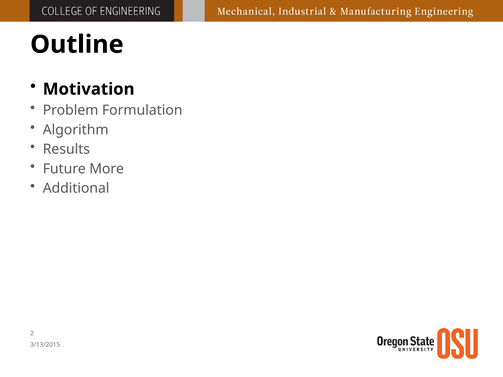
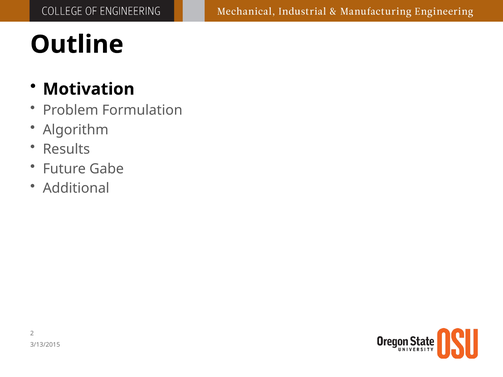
More: More -> Gabe
